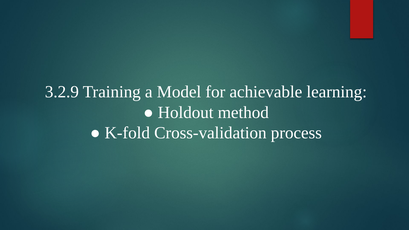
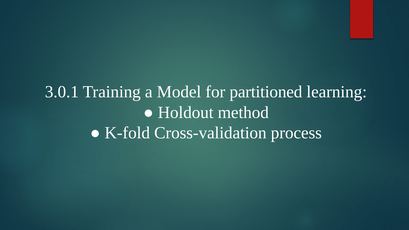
3.2.9: 3.2.9 -> 3.0.1
achievable: achievable -> partitioned
